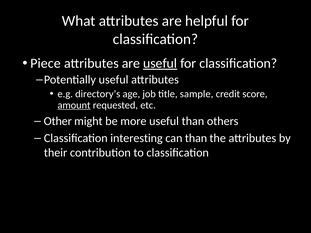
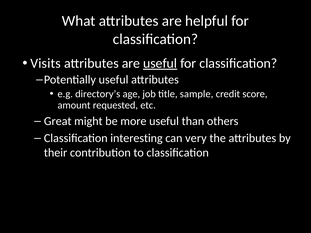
Piece: Piece -> Visits
amount underline: present -> none
Other: Other -> Great
can than: than -> very
